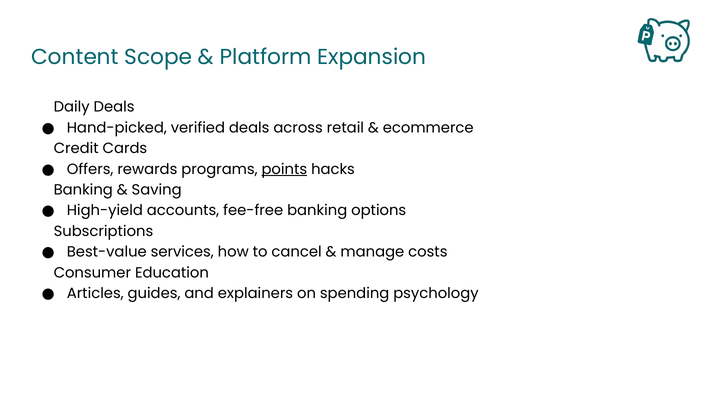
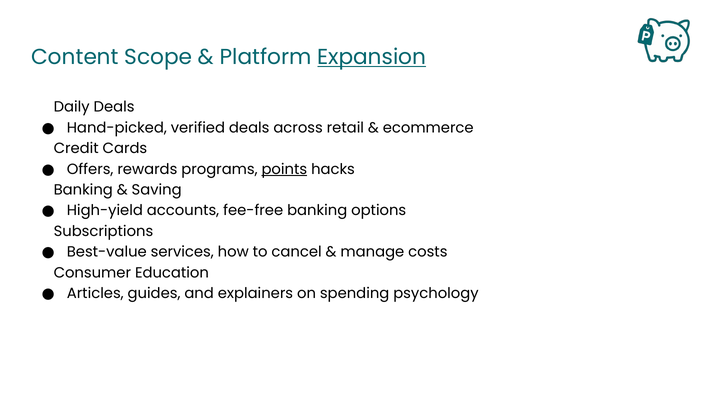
Expansion underline: none -> present
